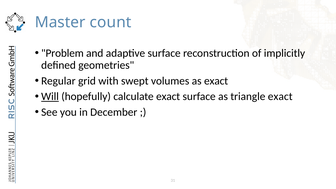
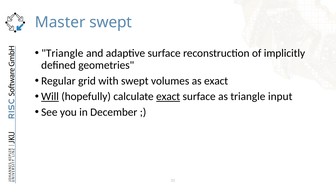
Master count: count -> swept
Problem at (62, 53): Problem -> Triangle
exact at (168, 96) underline: none -> present
triangle exact: exact -> input
